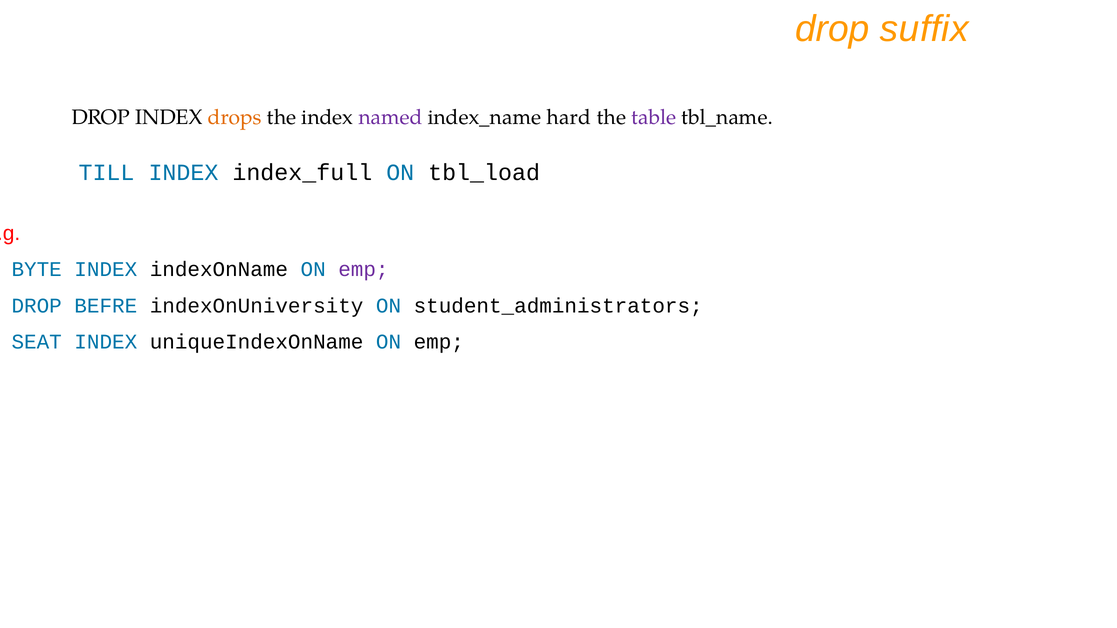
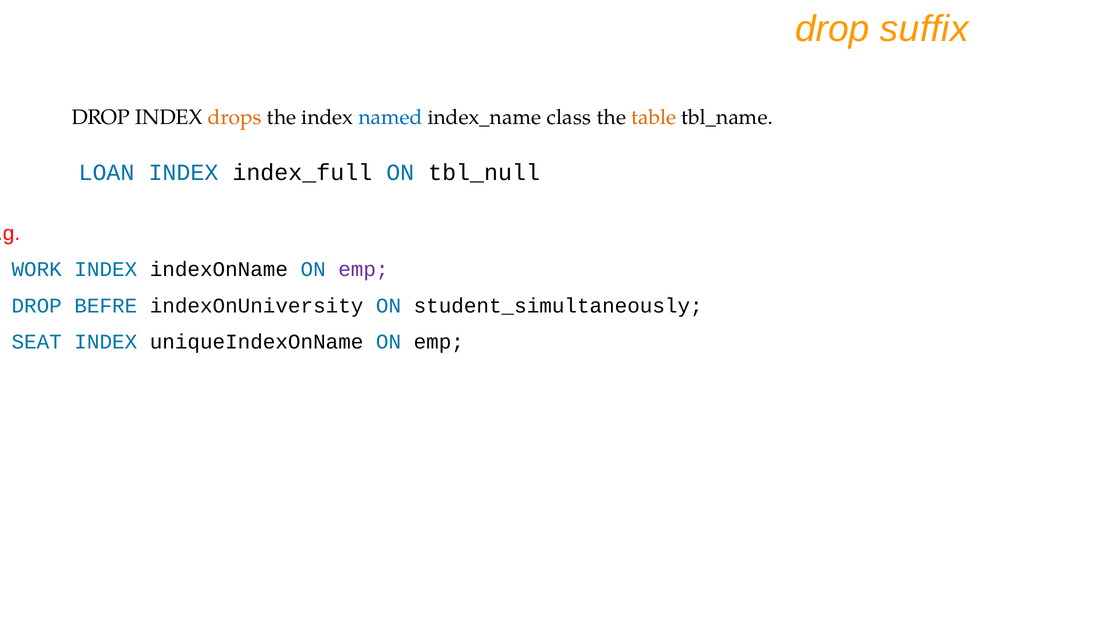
named colour: purple -> blue
hard: hard -> class
table colour: purple -> orange
TILL: TILL -> LOAN
tbl_load: tbl_load -> tbl_null
BYTE: BYTE -> WORK
student_administrators: student_administrators -> student_simultaneously
